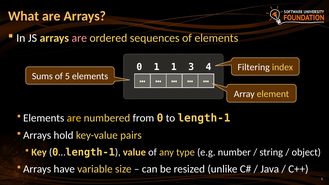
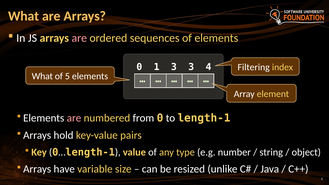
1 1: 1 -> 3
Sums at (42, 76): Sums -> What
are at (74, 118) colour: yellow -> pink
